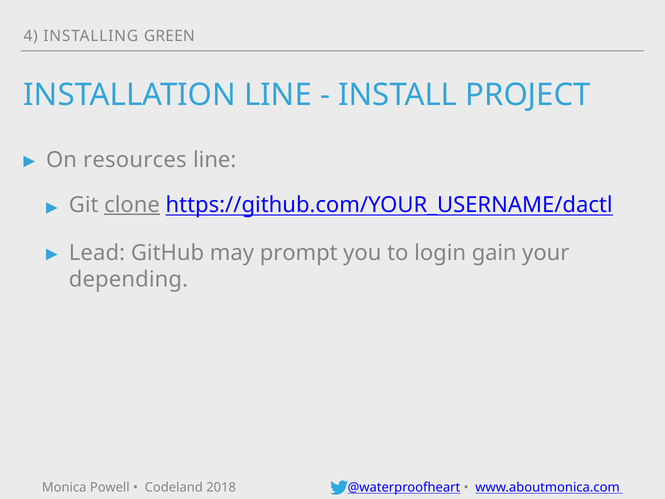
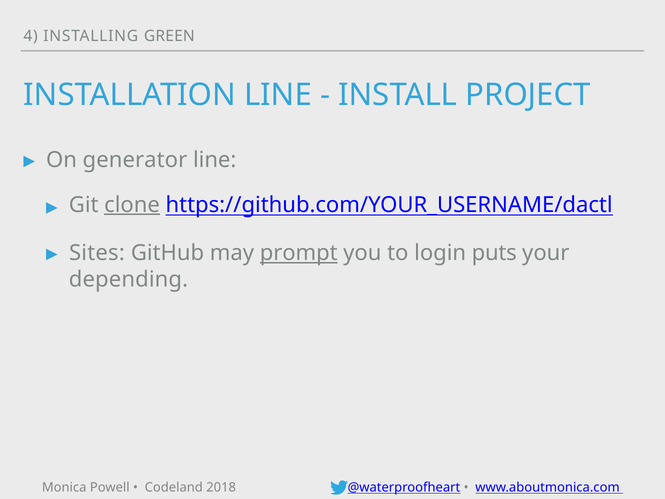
resources: resources -> generator
Lead: Lead -> Sites
prompt underline: none -> present
gain: gain -> puts
